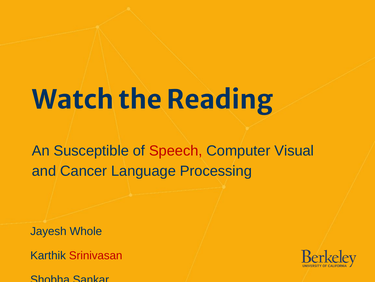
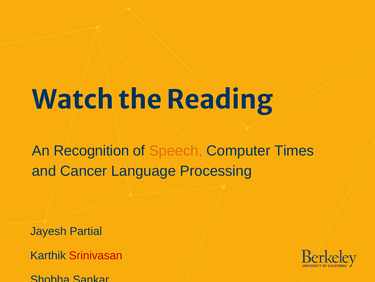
Susceptible: Susceptible -> Recognition
Speech colour: red -> orange
Visual: Visual -> Times
Whole: Whole -> Partial
